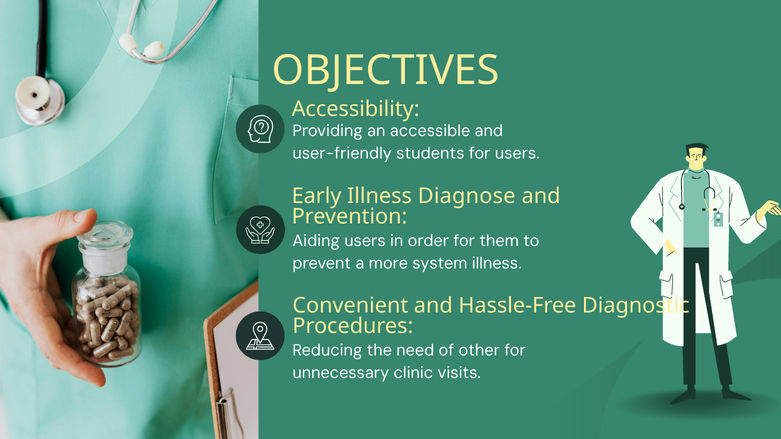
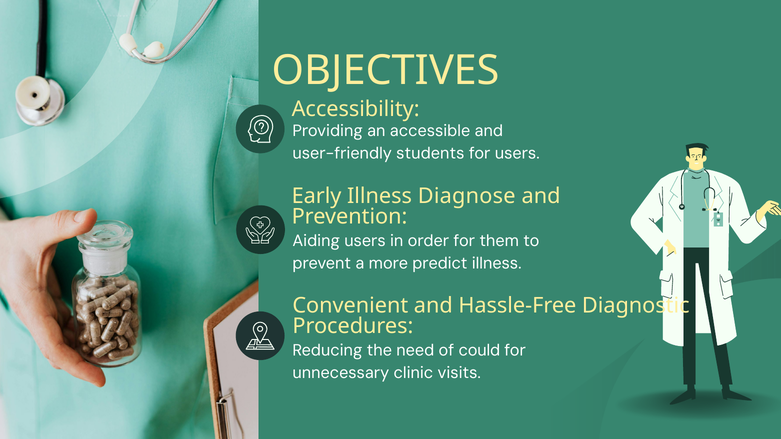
system: system -> predict
other: other -> could
